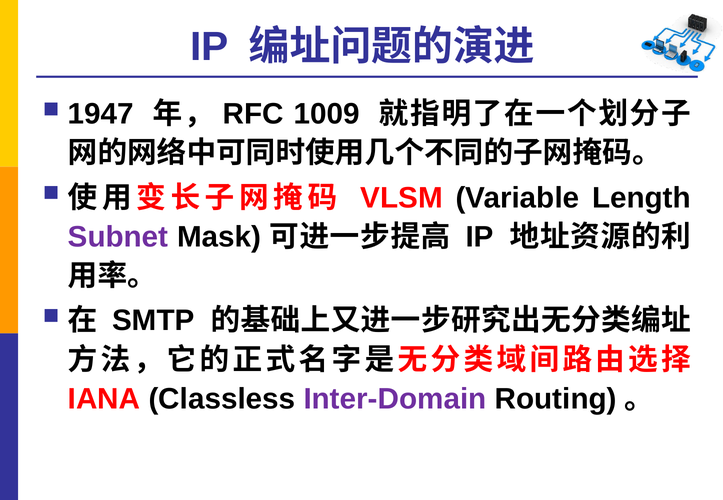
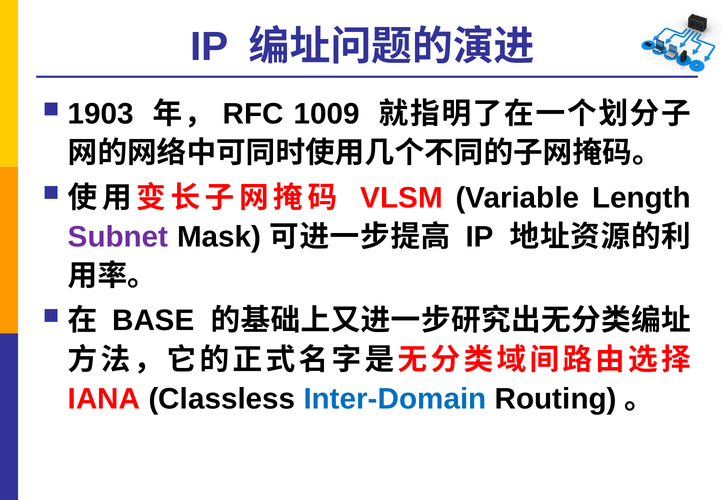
1947: 1947 -> 1903
SMTP: SMTP -> BASE
Inter-Domain colour: purple -> blue
